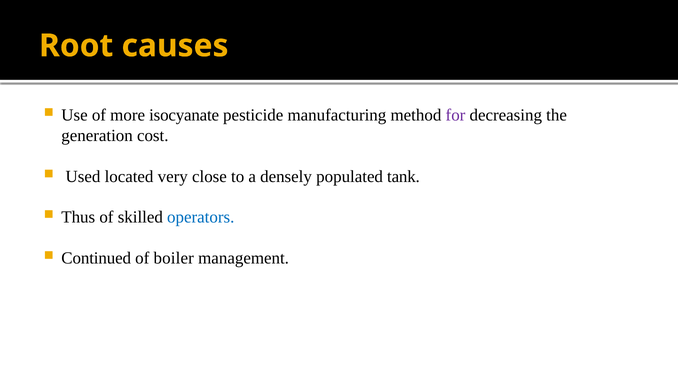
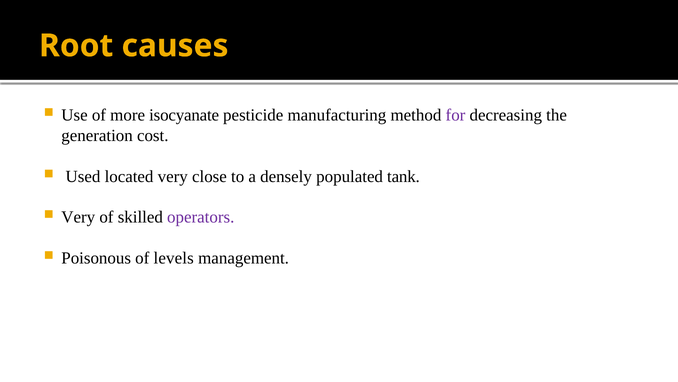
Thus at (78, 217): Thus -> Very
operators colour: blue -> purple
Continued: Continued -> Poisonous
boiler: boiler -> levels
